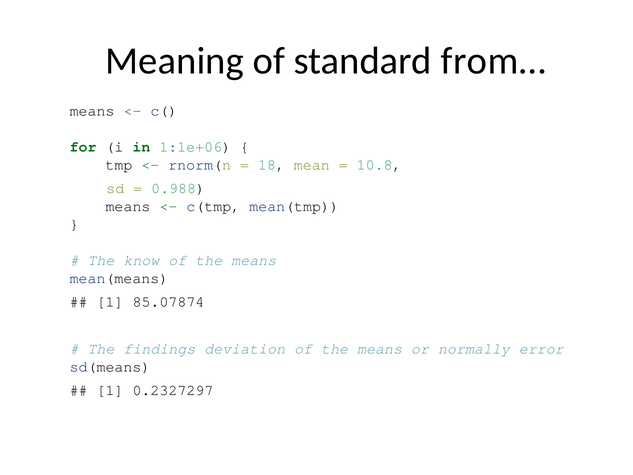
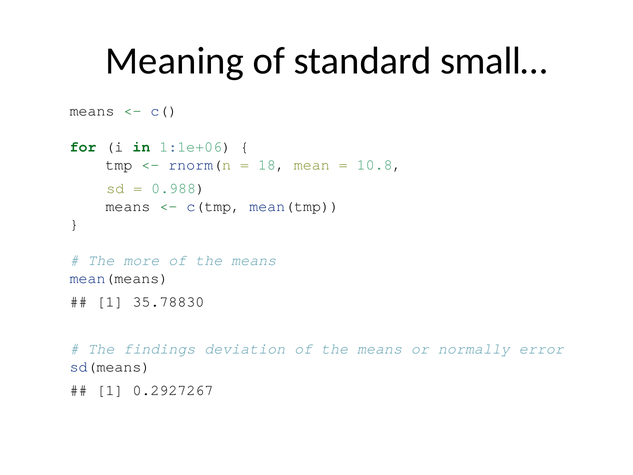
from…: from… -> small…
know: know -> more
85.07874: 85.07874 -> 35.78830
0.2327297: 0.2327297 -> 0.2927267
